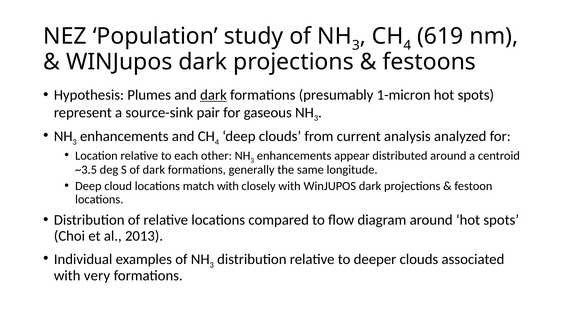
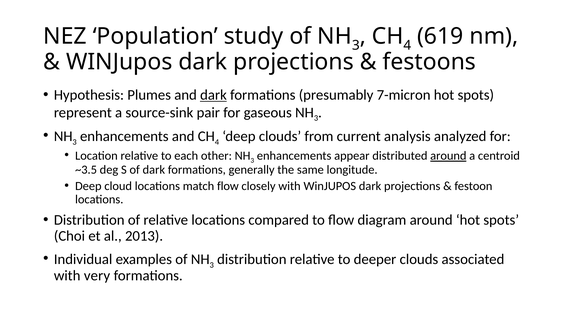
1-micron: 1-micron -> 7-micron
around at (448, 156) underline: none -> present
match with: with -> flow
